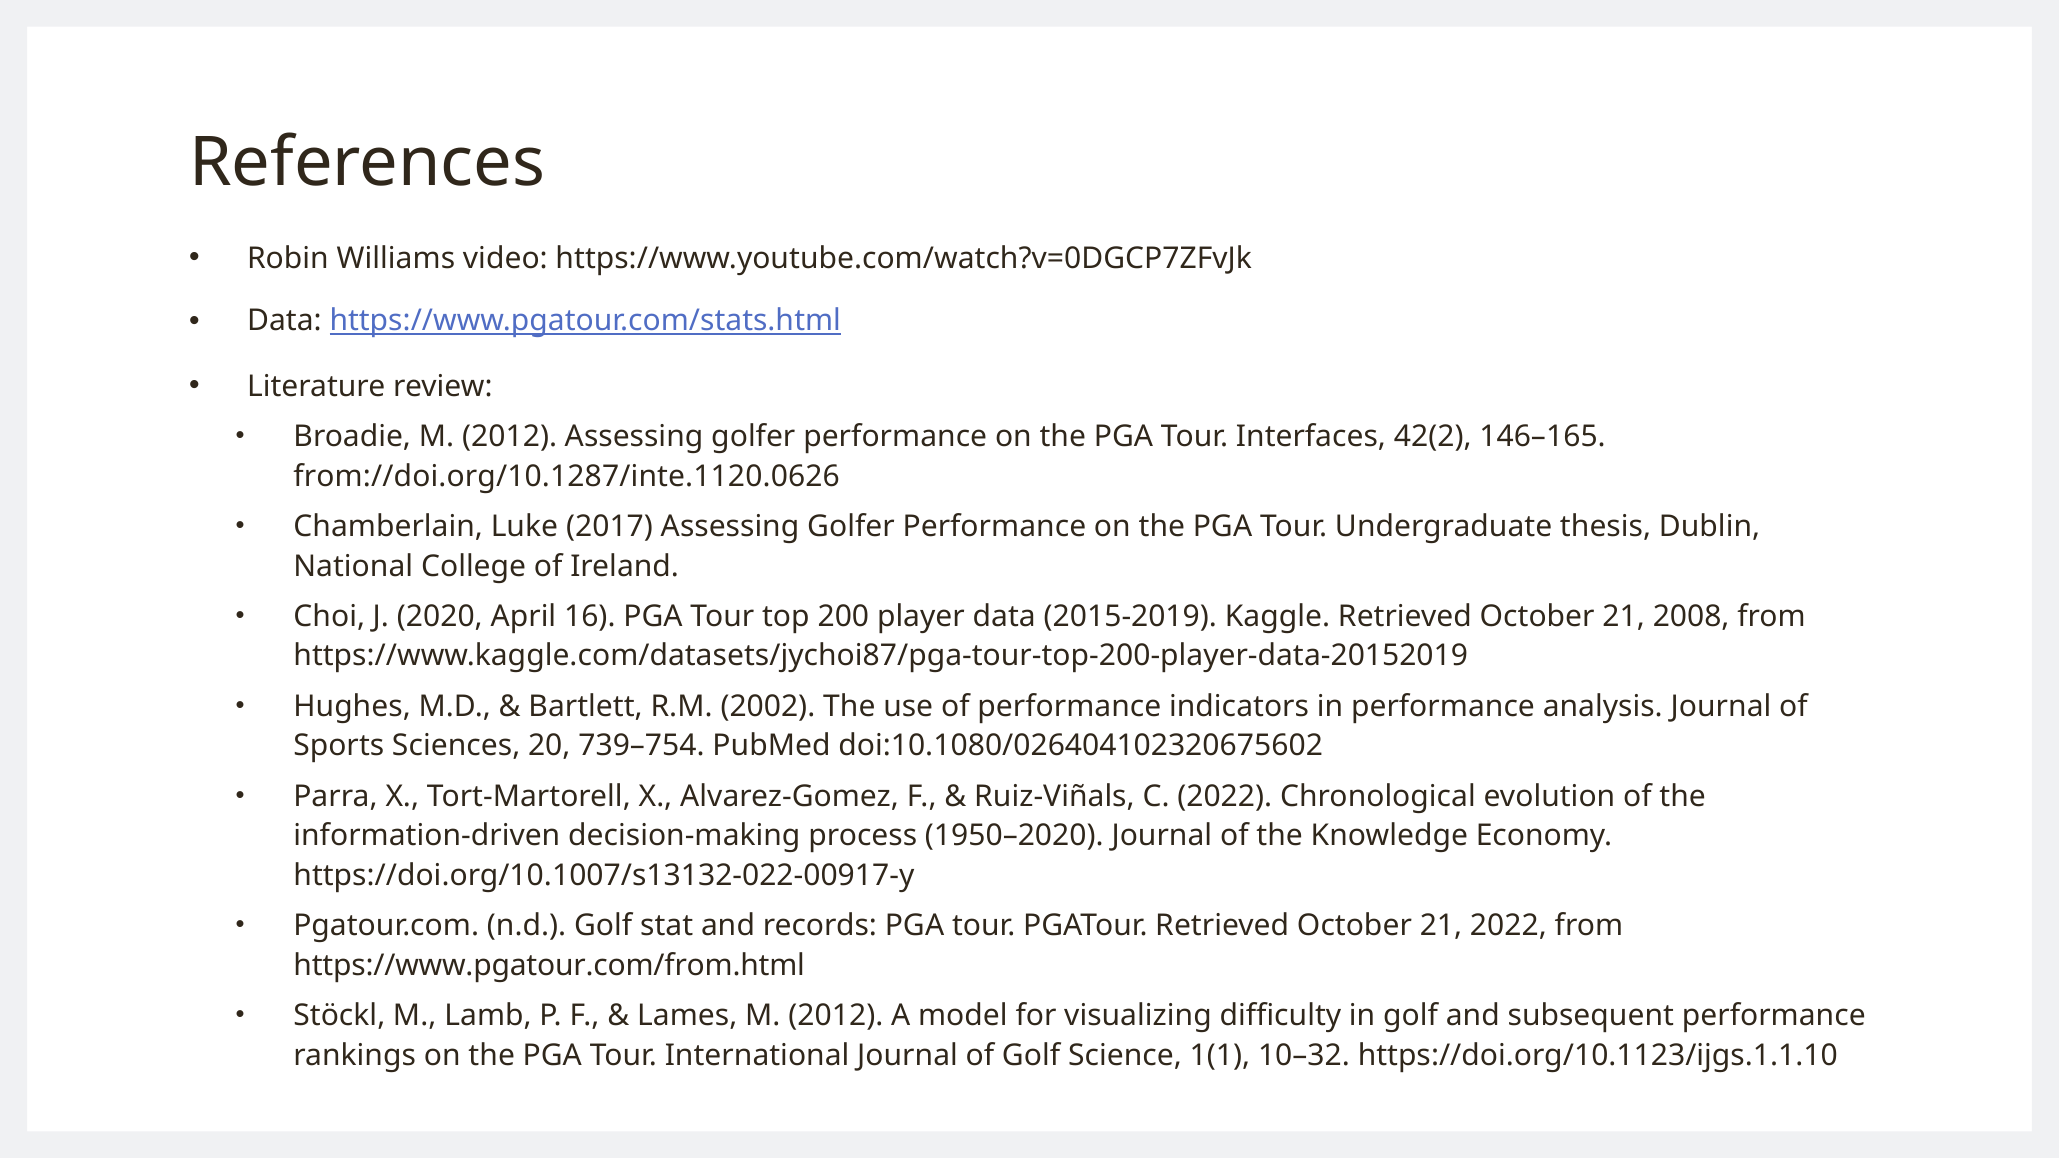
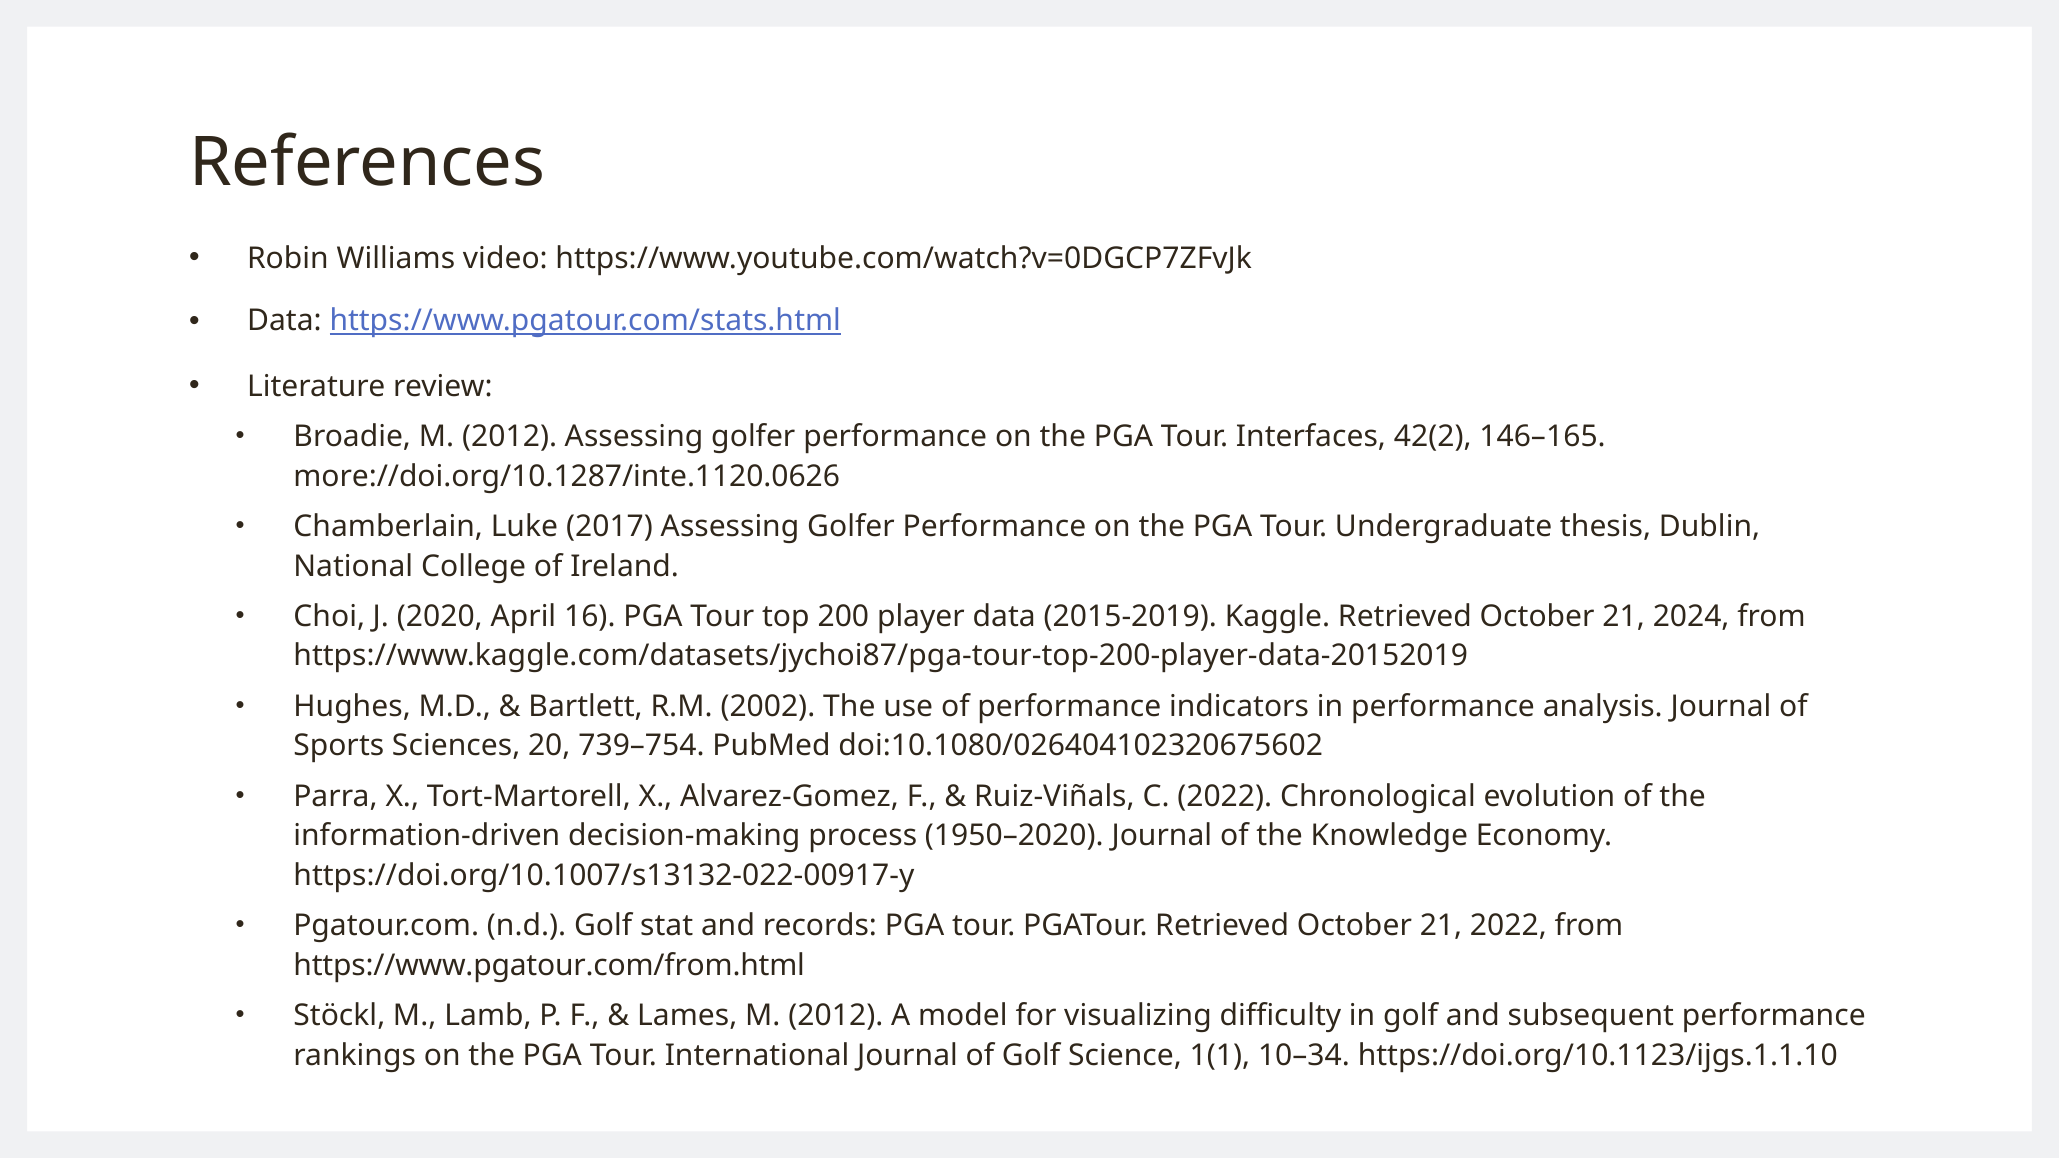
from://doi.org/10.1287/inte.1120.0626: from://doi.org/10.1287/inte.1120.0626 -> more://doi.org/10.1287/inte.1120.0626
2008: 2008 -> 2024
10–32: 10–32 -> 10–34
